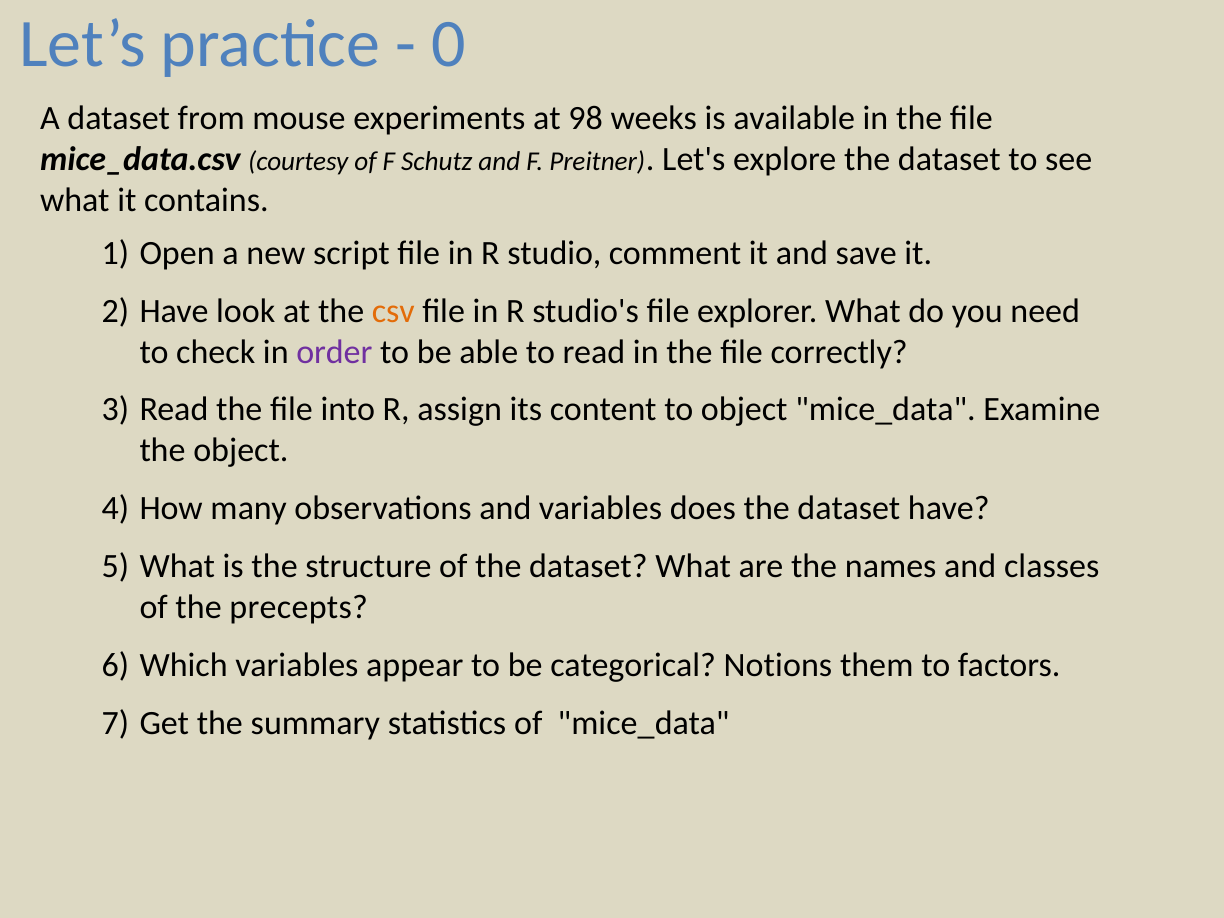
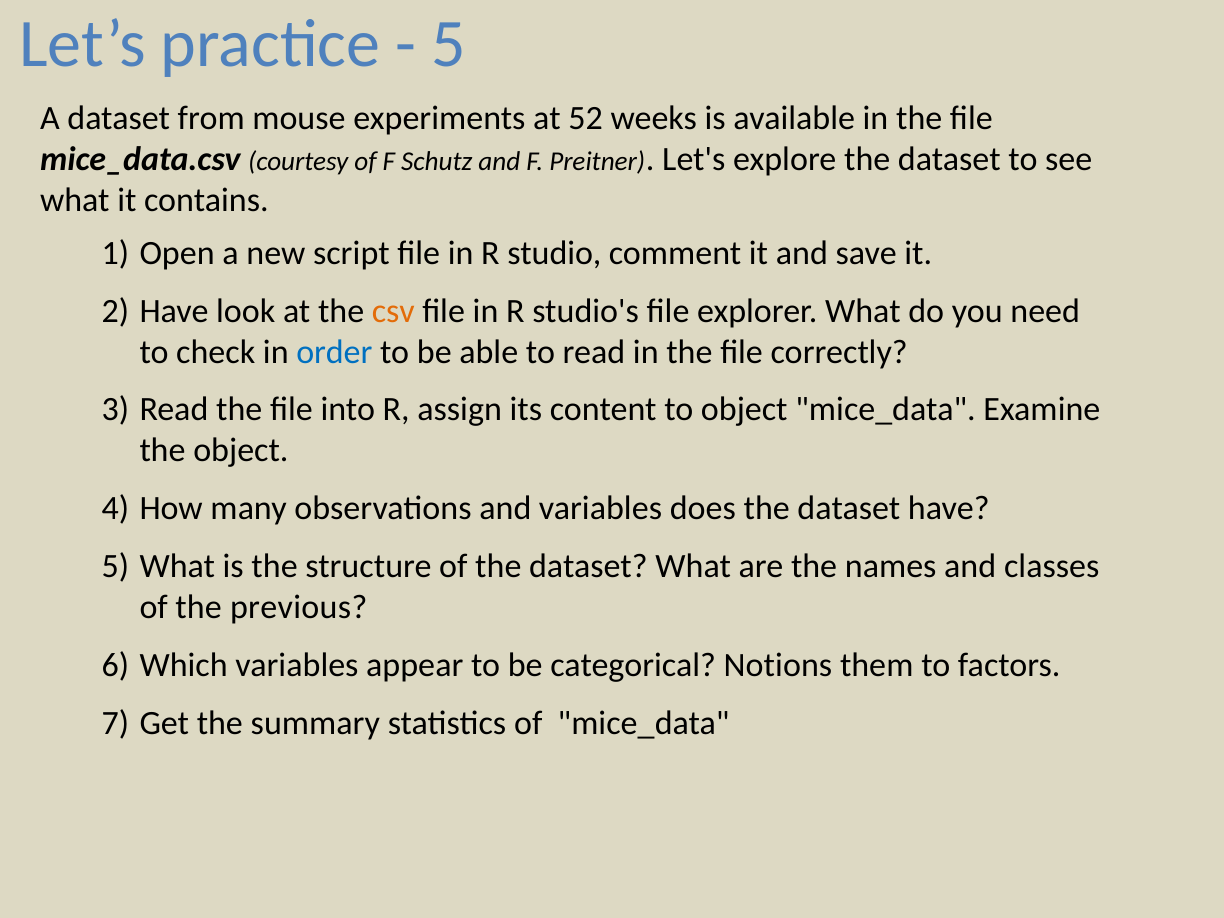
0 at (449, 44): 0 -> 5
98: 98 -> 52
order colour: purple -> blue
precepts: precepts -> previous
